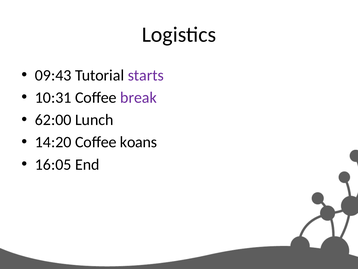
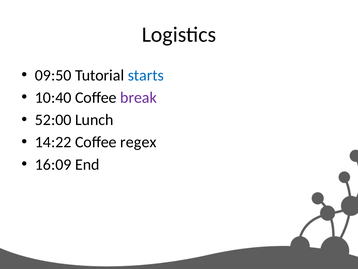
09:43: 09:43 -> 09:50
starts colour: purple -> blue
10:31: 10:31 -> 10:40
62:00: 62:00 -> 52:00
14:20: 14:20 -> 14:22
koans: koans -> regex
16:05: 16:05 -> 16:09
